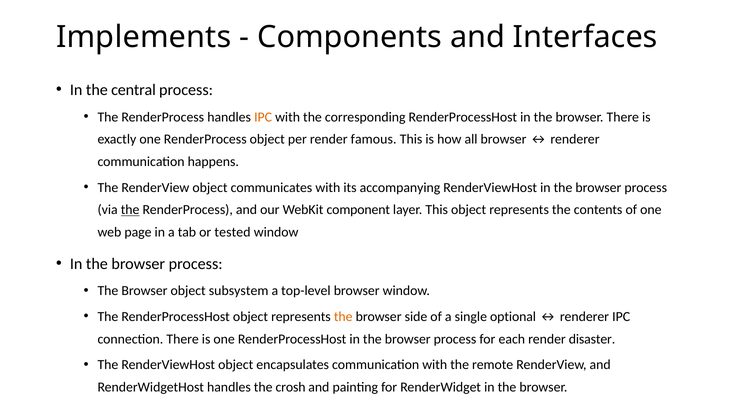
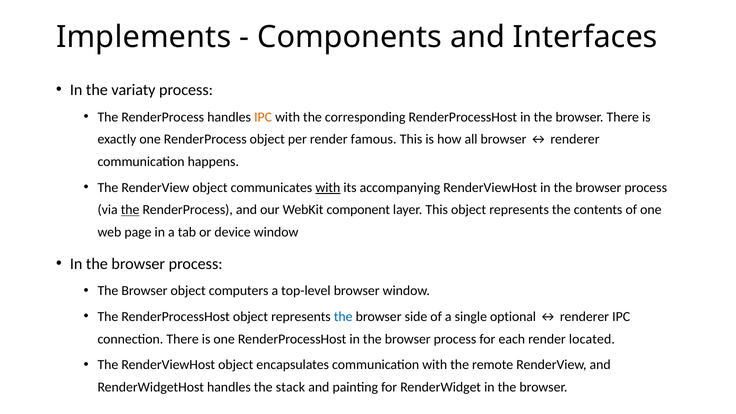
central: central -> variaty
with at (328, 187) underline: none -> present
tested: tested -> device
subsystem: subsystem -> computers
the at (343, 317) colour: orange -> blue
disaster: disaster -> located
crosh: crosh -> stack
